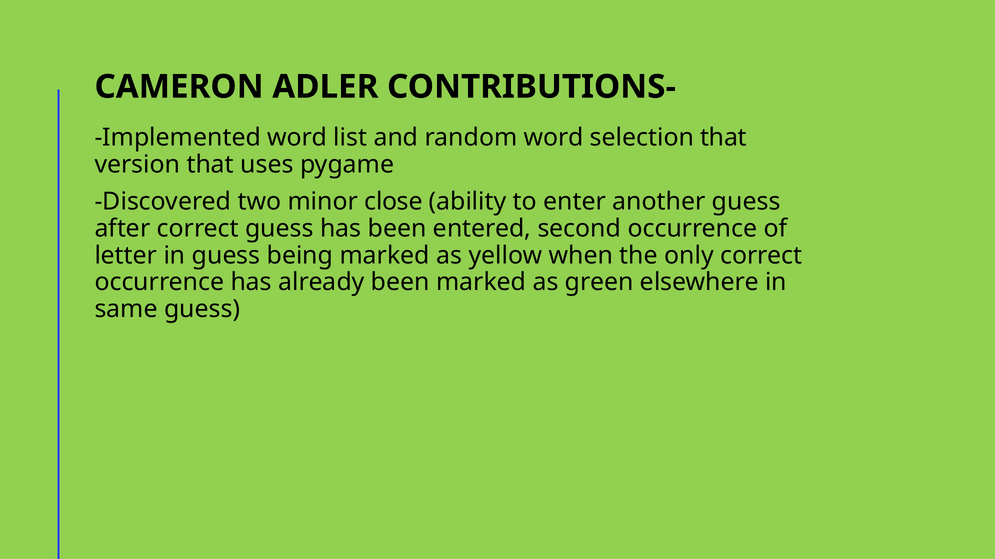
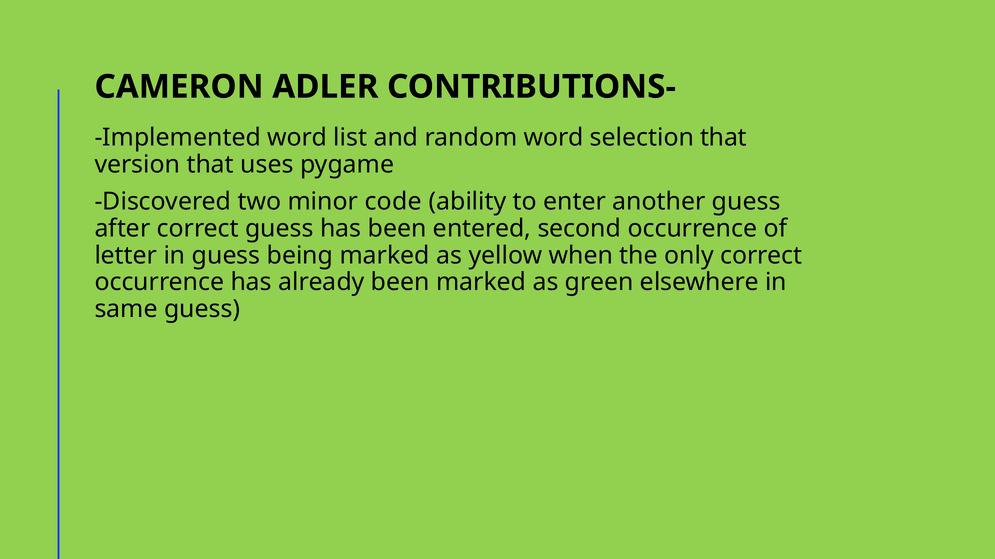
close: close -> code
